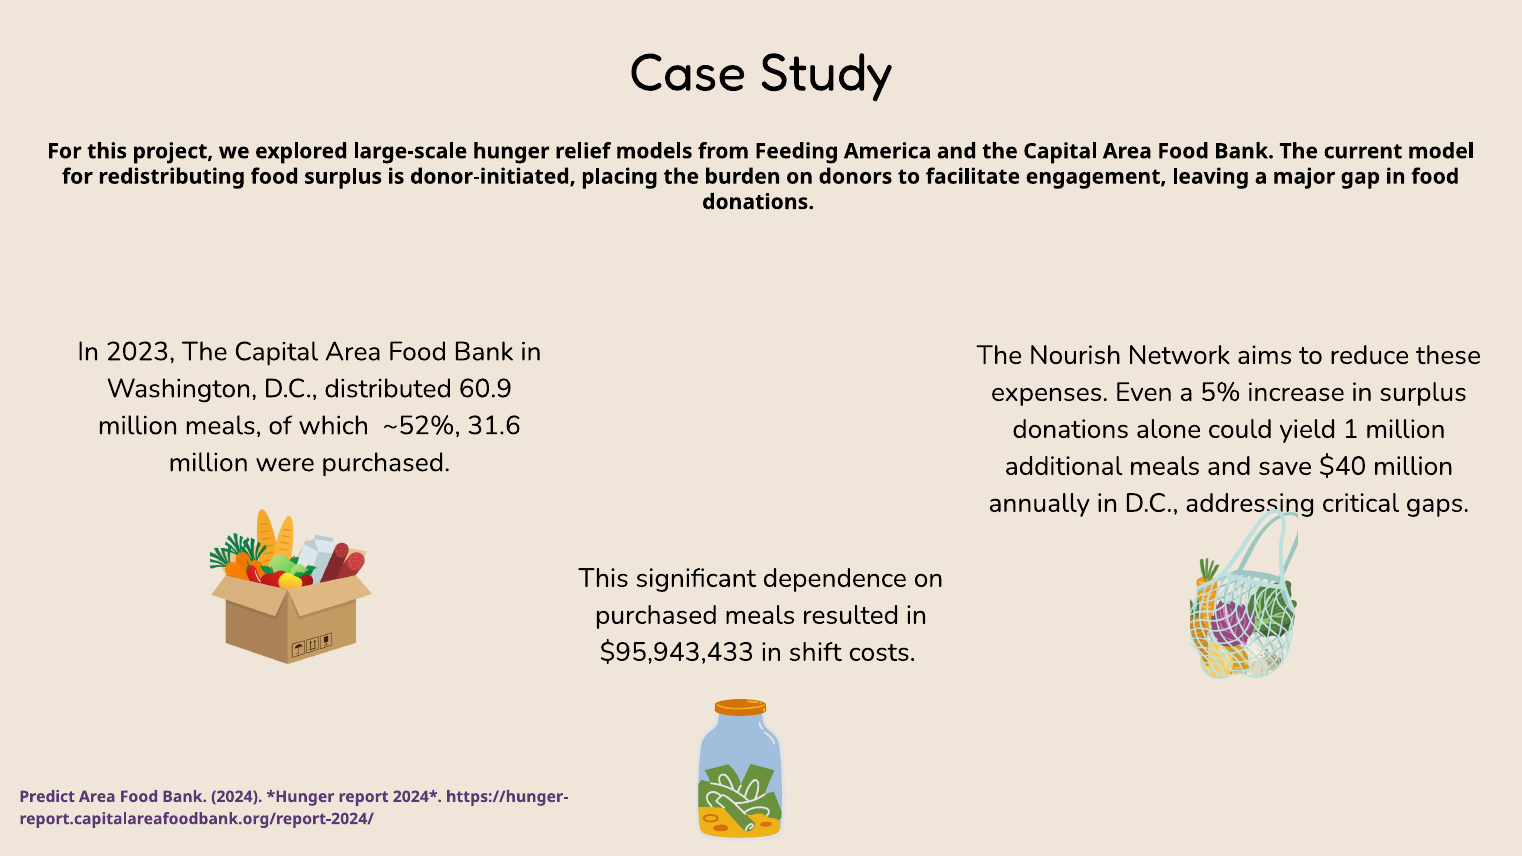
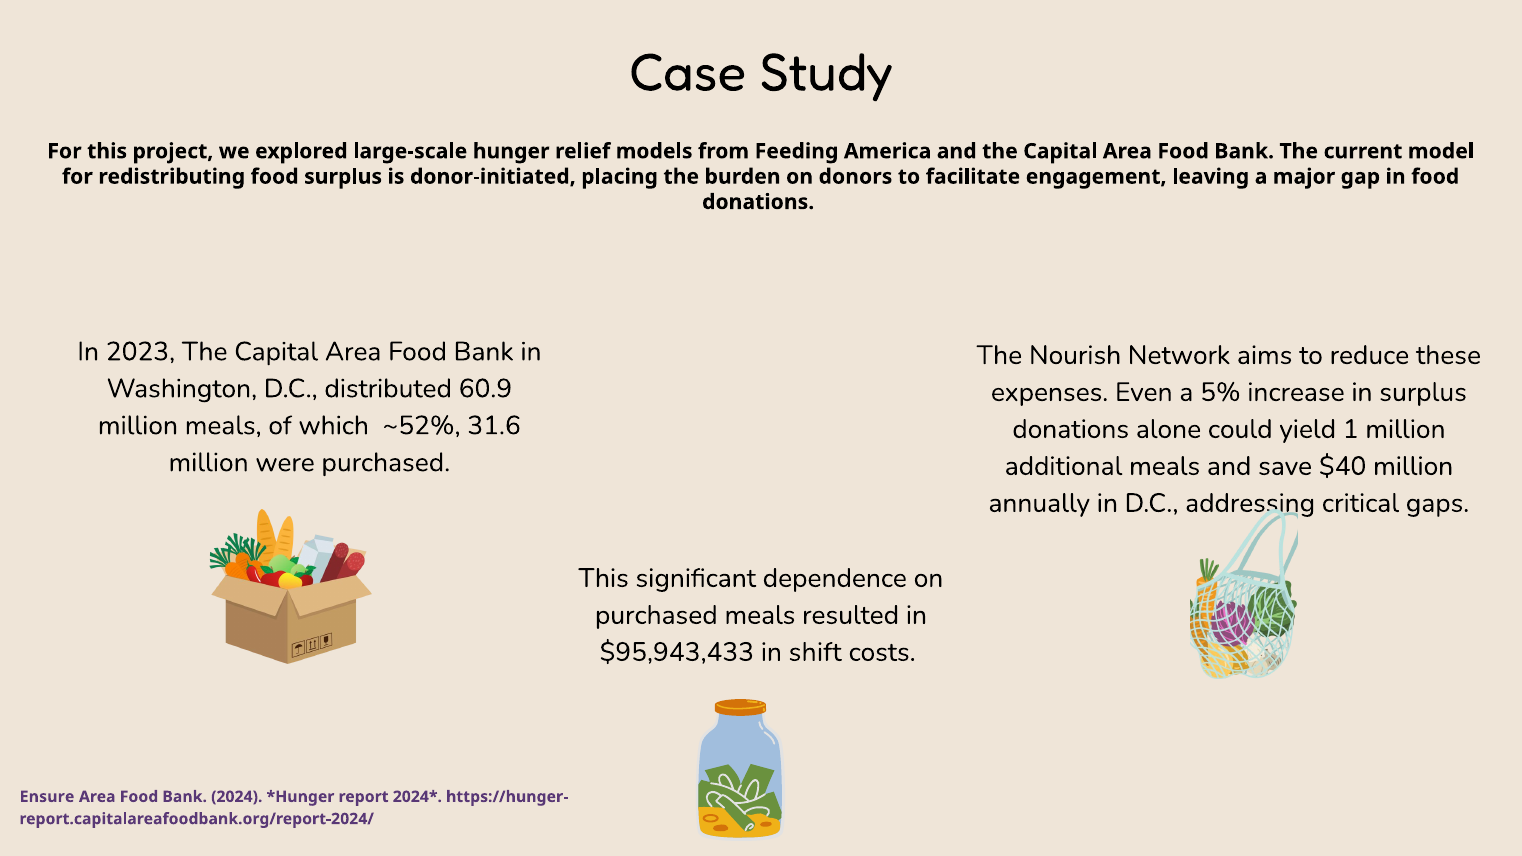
Predict: Predict -> Ensure
